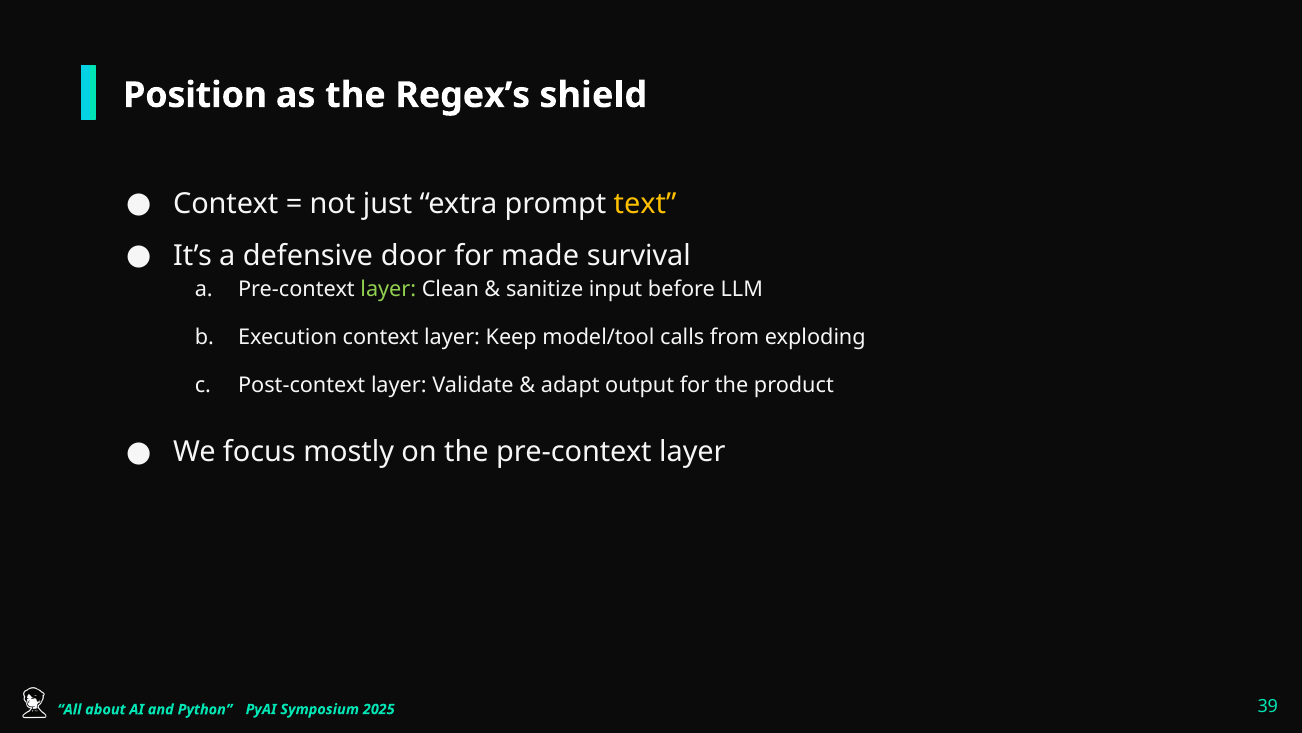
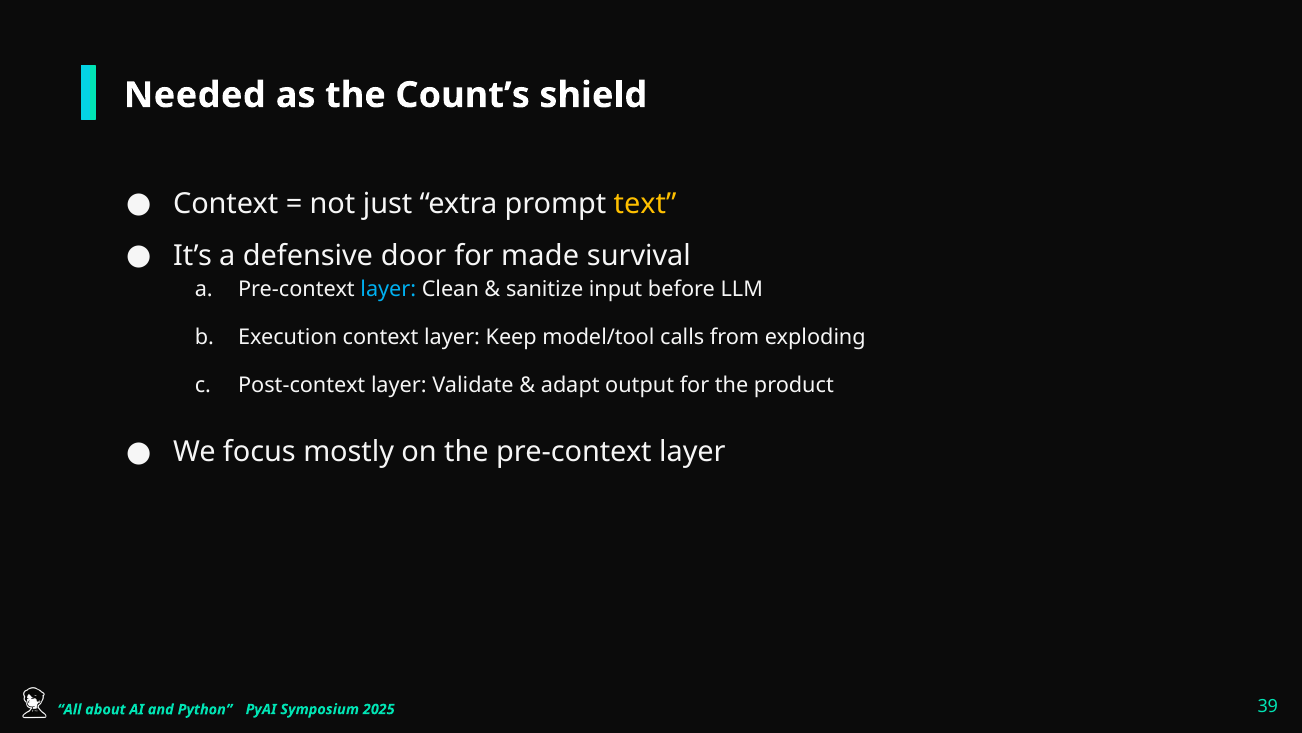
Position: Position -> Needed
Regex’s: Regex’s -> Count’s
layer at (388, 289) colour: light green -> light blue
